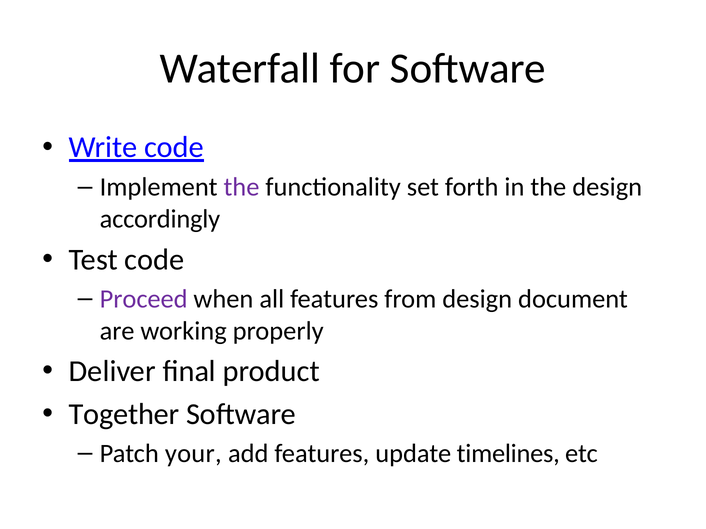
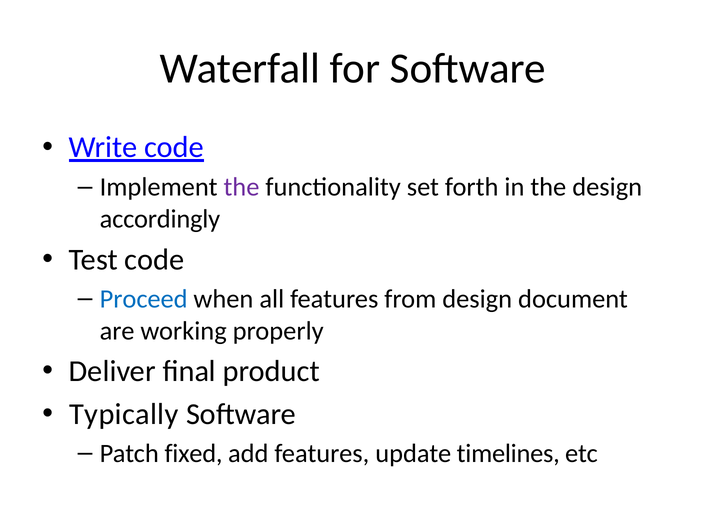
Proceed colour: purple -> blue
Together: Together -> Typically
your: your -> fixed
